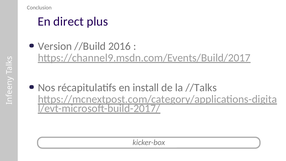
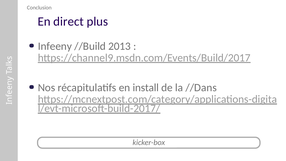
Version: Version -> Infeeny
2016: 2016 -> 2013
//Talks: //Talks -> //Dans
